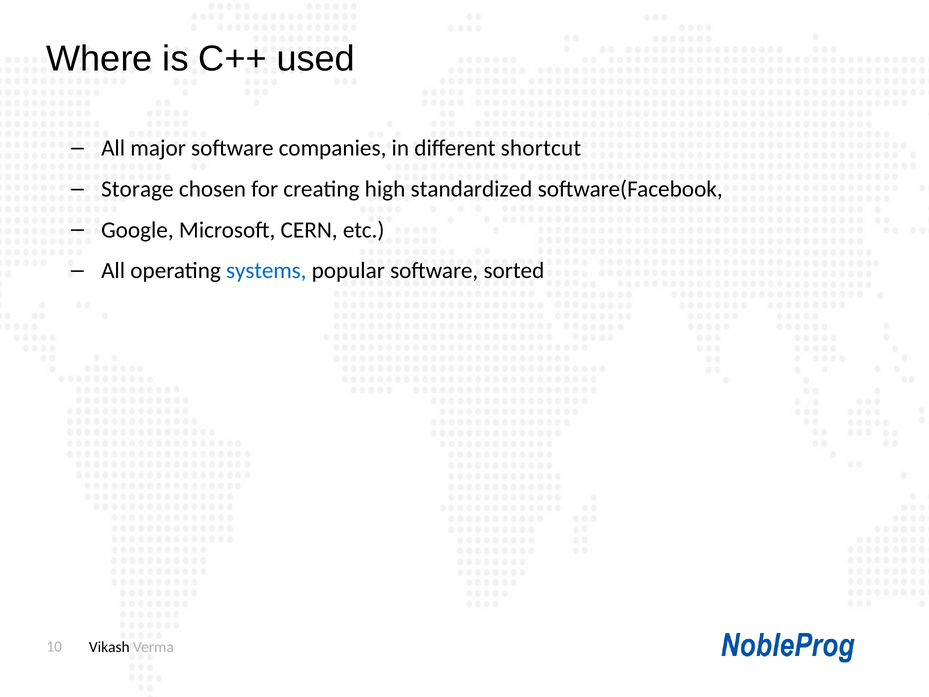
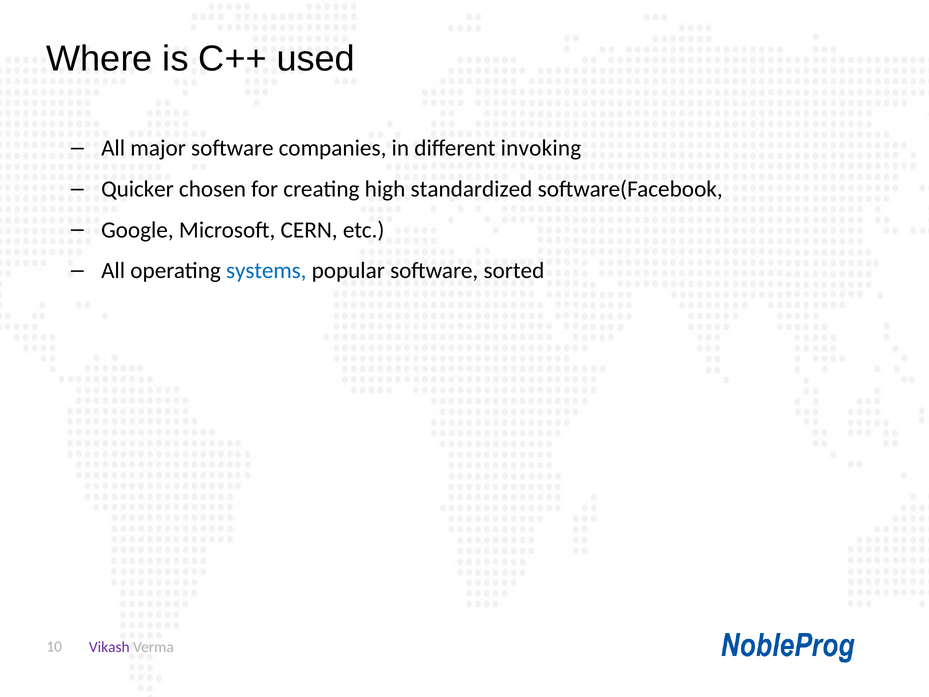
shortcut: shortcut -> invoking
Storage: Storage -> Quicker
Vikash colour: black -> purple
